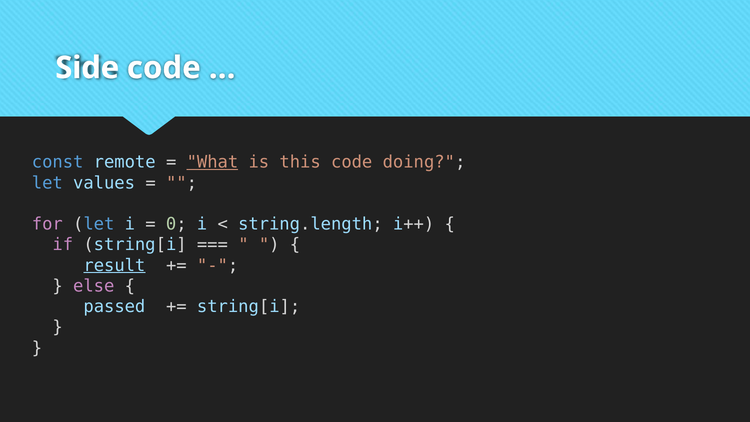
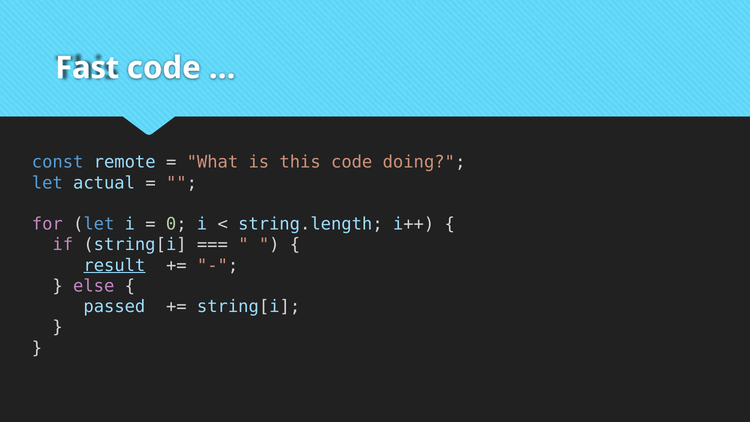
Side: Side -> Fast
What underline: present -> none
values: values -> actual
